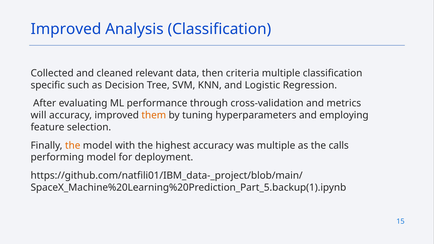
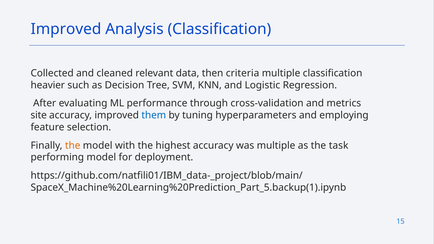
specific: specific -> heavier
will: will -> site
them colour: orange -> blue
calls: calls -> task
